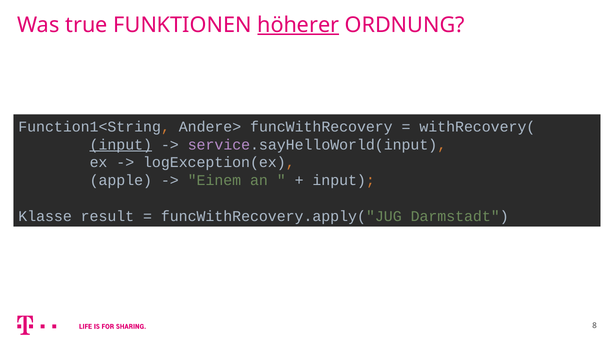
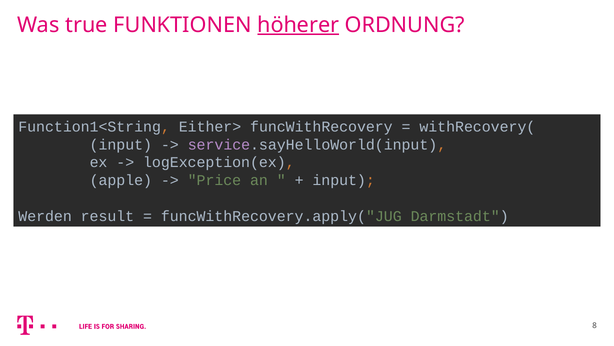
Andere>: Andere> -> Either>
input at (121, 144) underline: present -> none
Einem: Einem -> Price
Klasse: Klasse -> Werden
